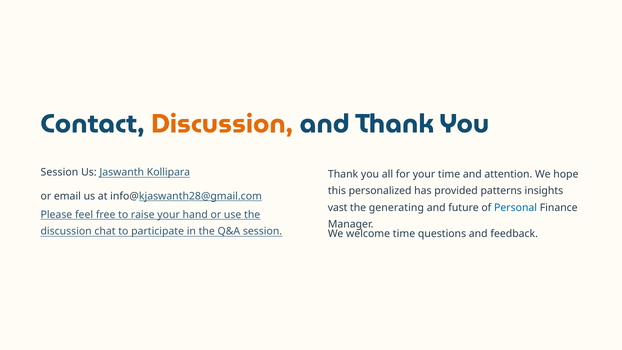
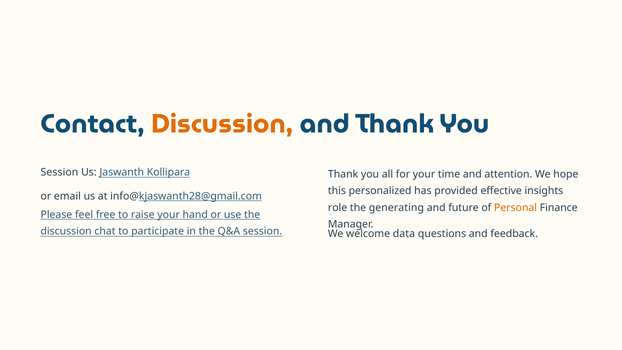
patterns: patterns -> effective
vast: vast -> role
Personal colour: blue -> orange
welcome time: time -> data
